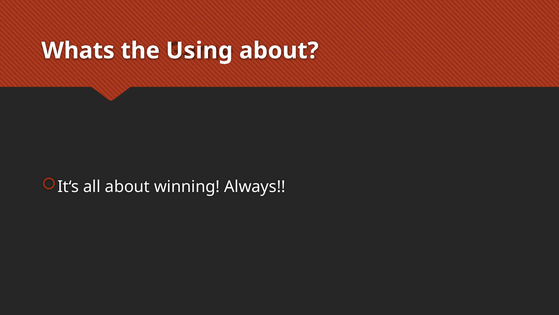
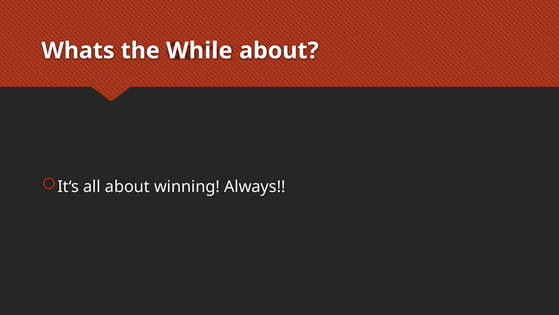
Using: Using -> While
